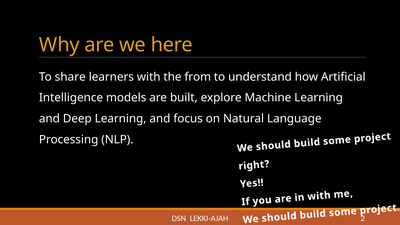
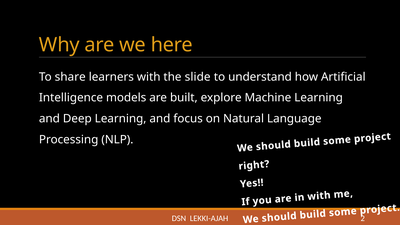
from: from -> slide
